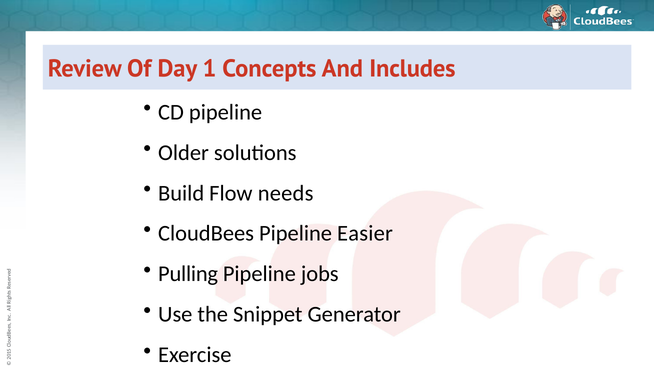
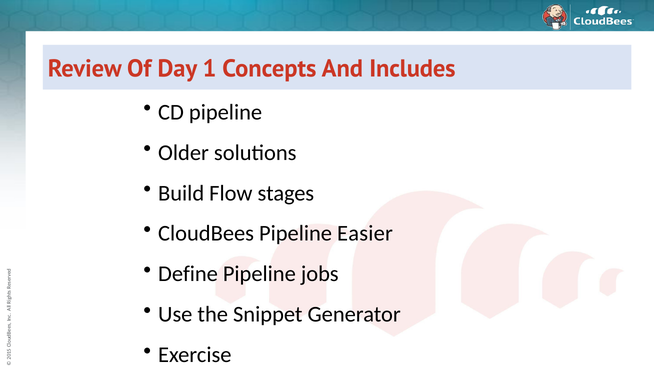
needs: needs -> stages
Pulling: Pulling -> Define
